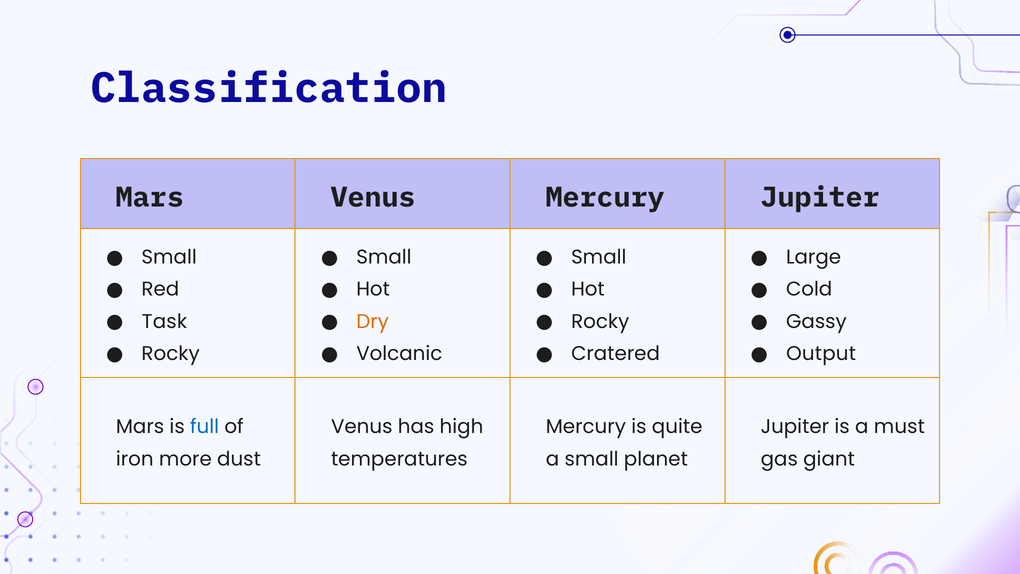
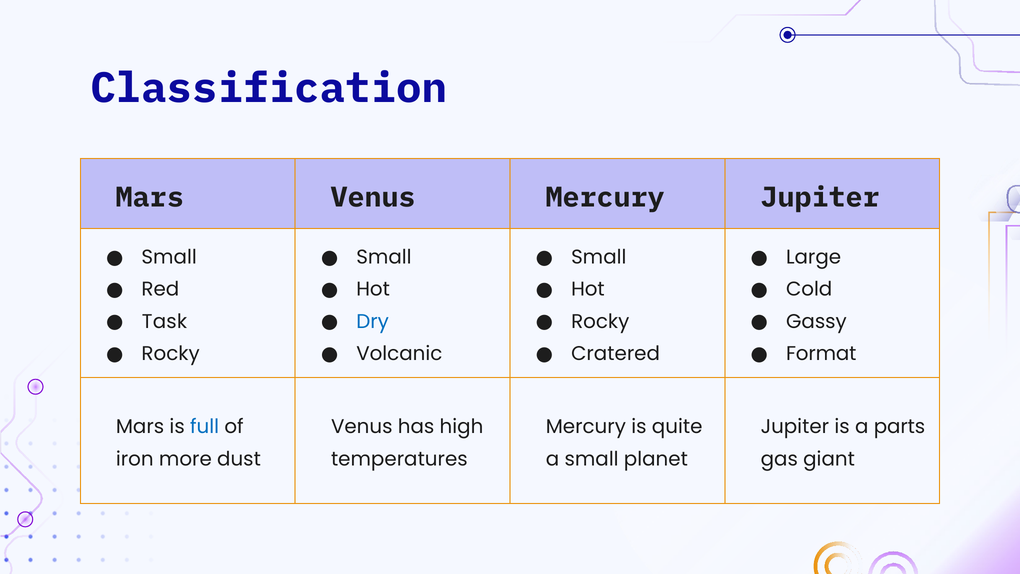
Dry colour: orange -> blue
Output: Output -> Format
must: must -> parts
